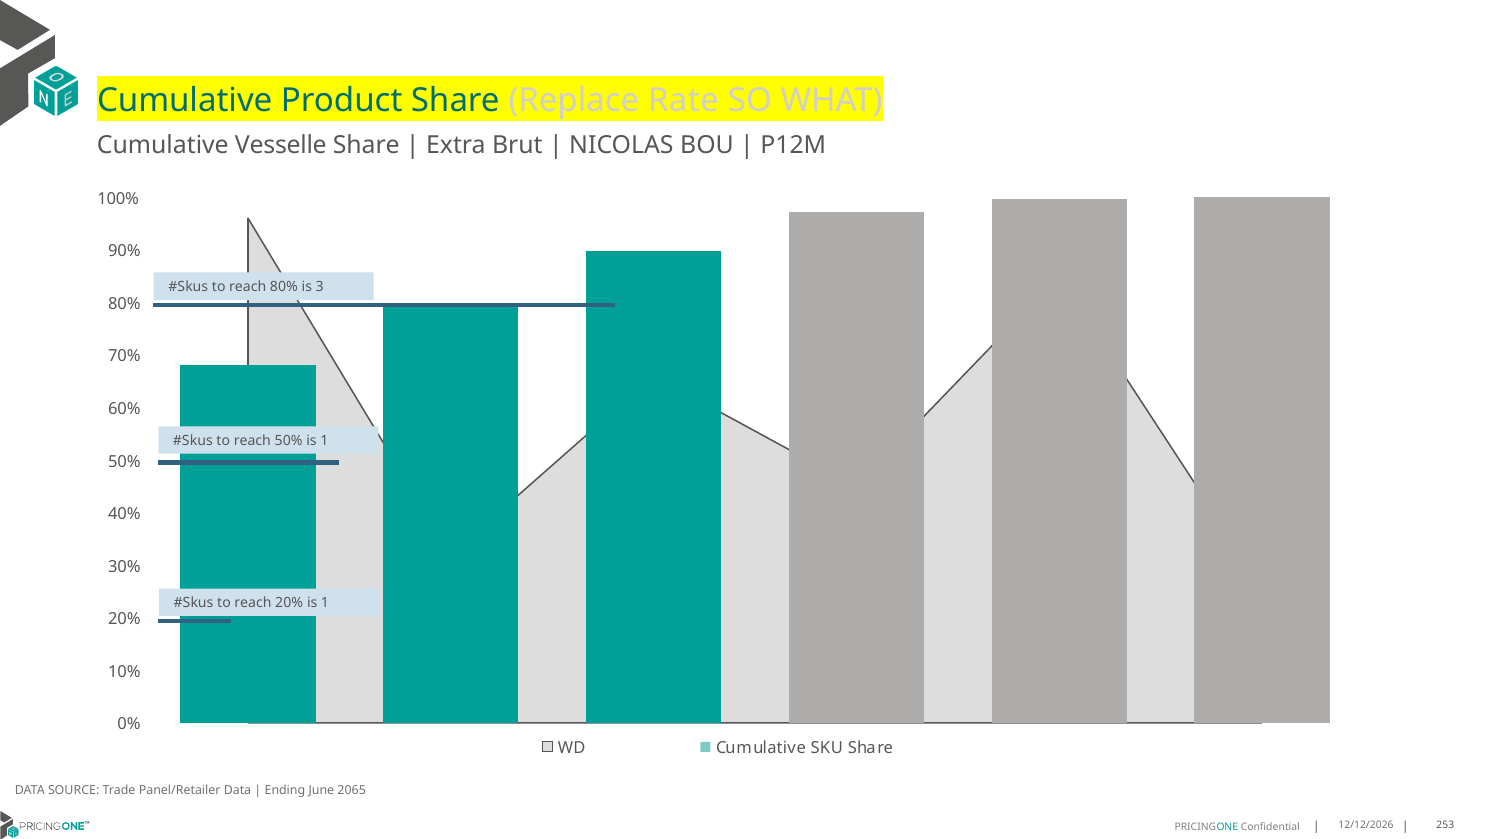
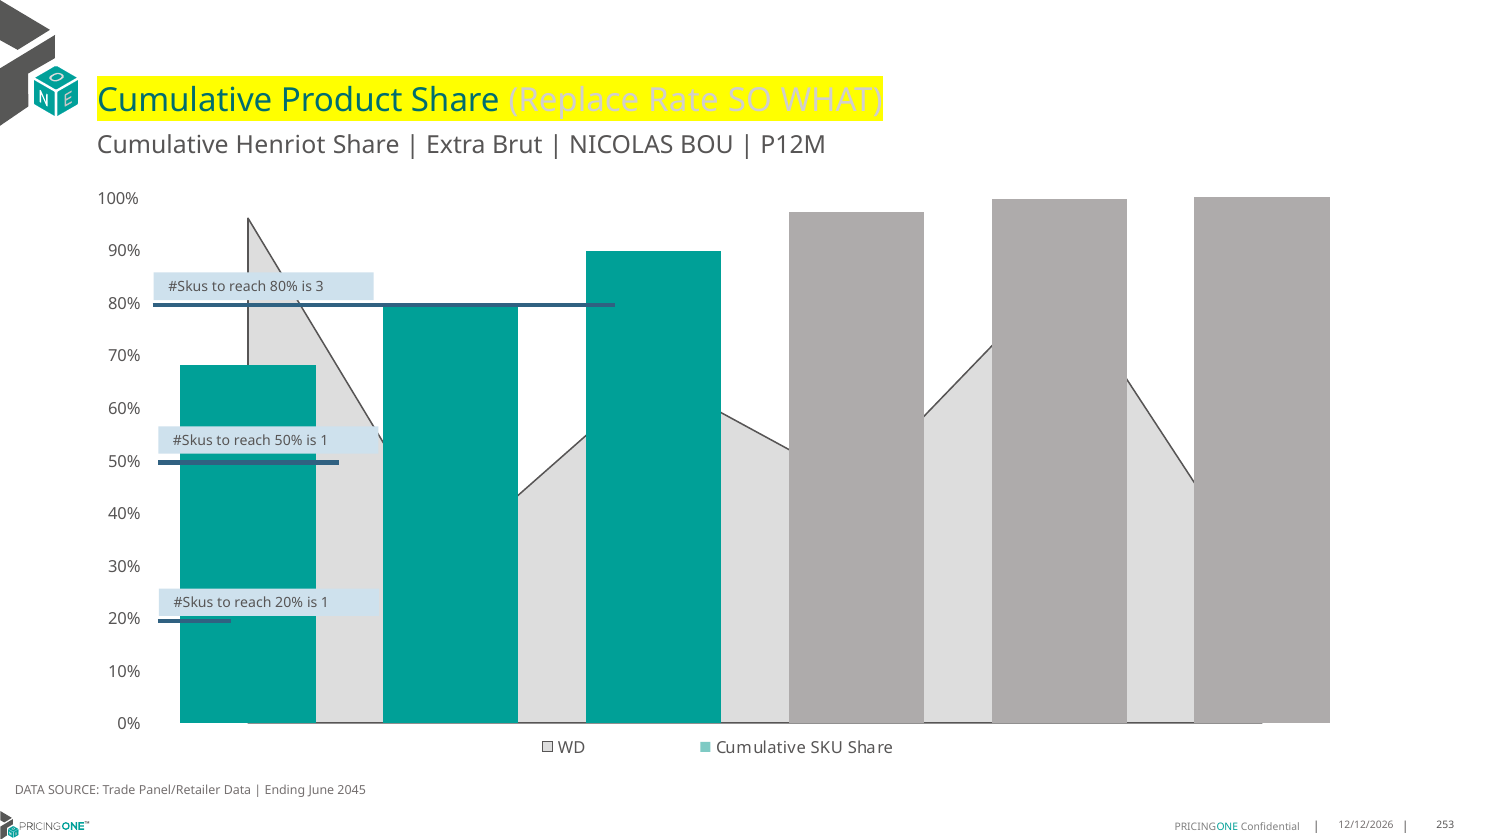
Vesselle: Vesselle -> Henriot
2065: 2065 -> 2045
